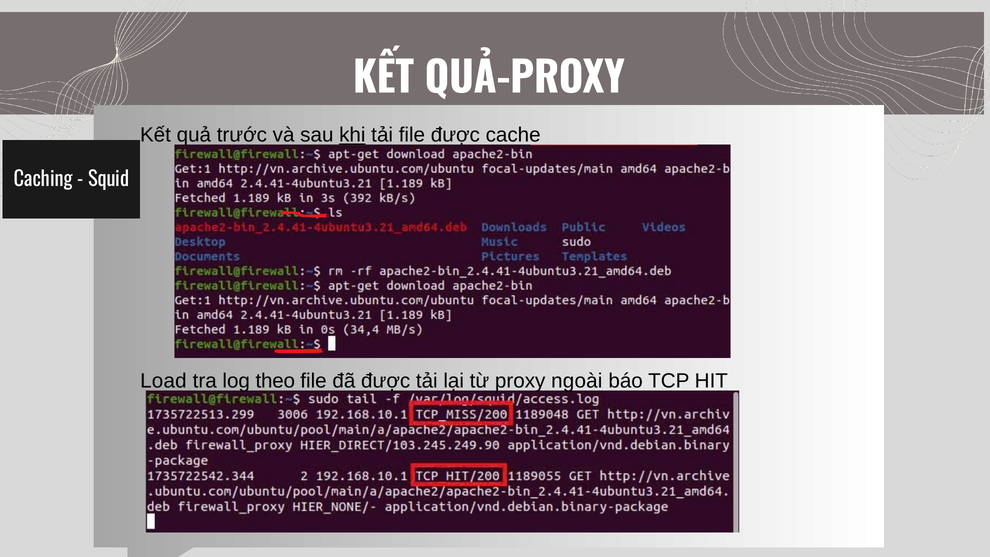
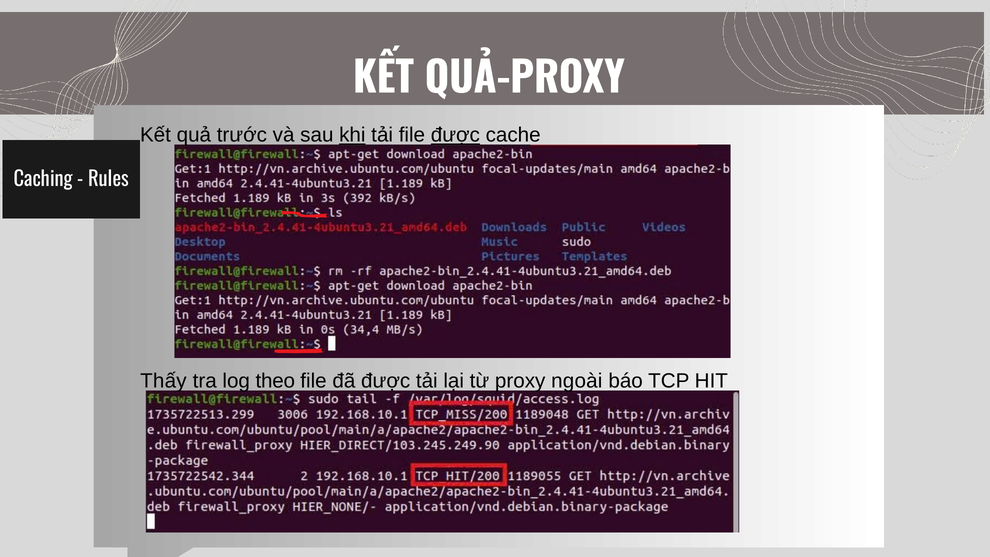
được at (455, 135) underline: none -> present
Squid: Squid -> Rules
Load: Load -> Thấy
